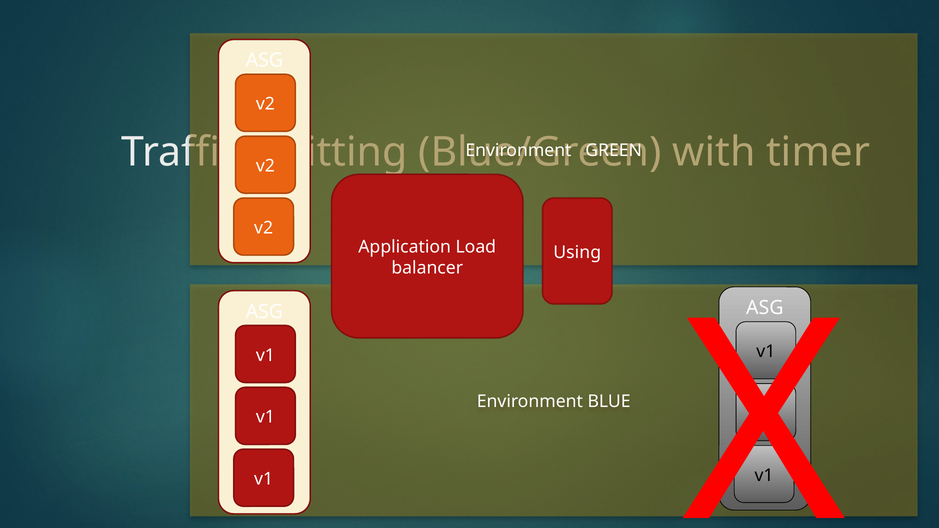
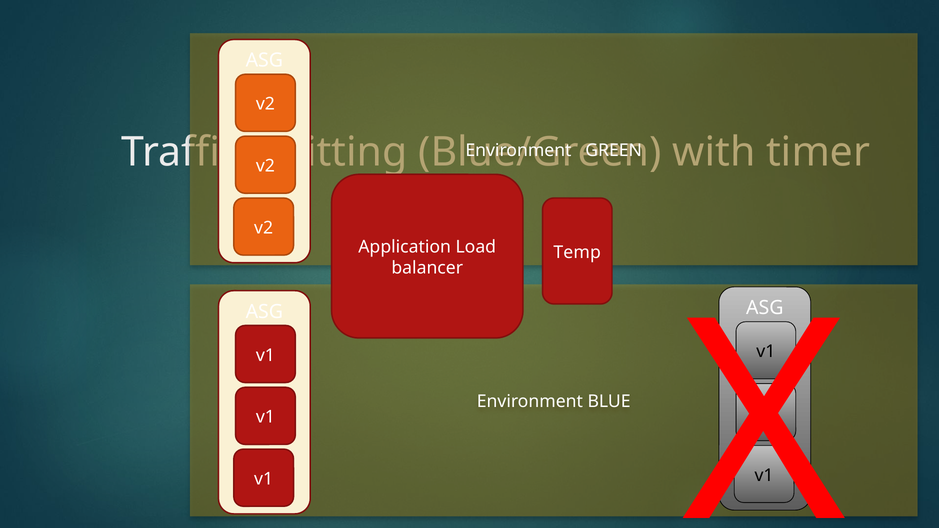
Using: Using -> Temp
